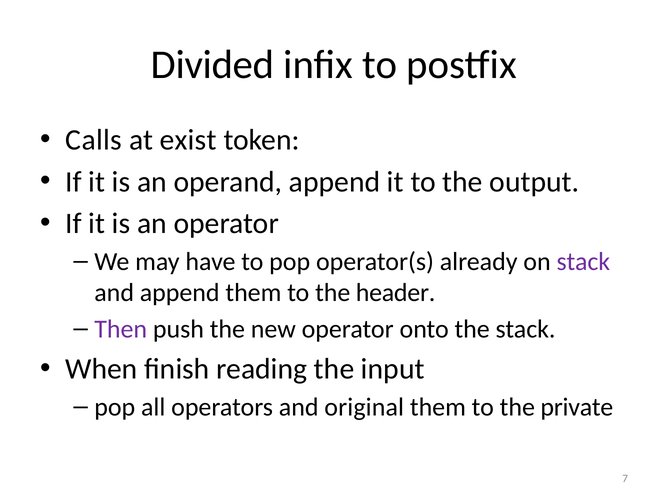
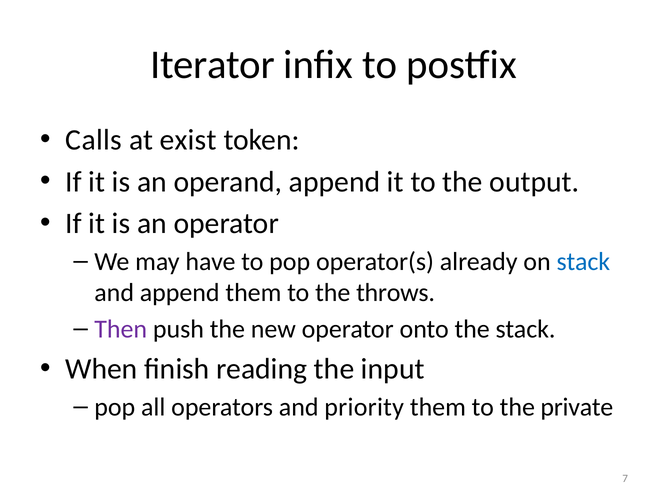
Divided: Divided -> Iterator
stack at (583, 262) colour: purple -> blue
header: header -> throws
original: original -> priority
